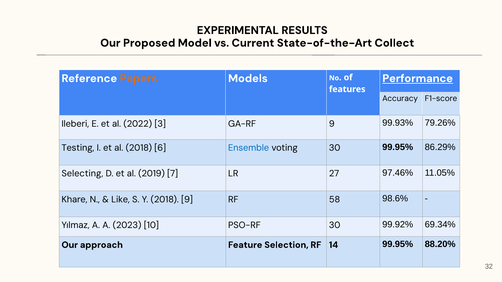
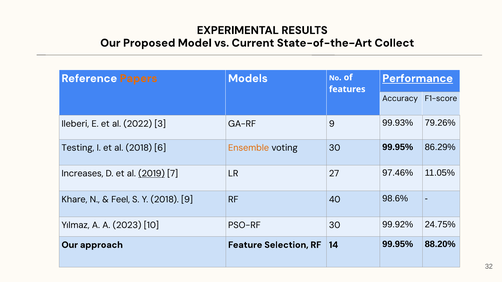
Ensemble colour: blue -> orange
Selecting: Selecting -> Increases
2019 underline: none -> present
Like: Like -> Feel
58: 58 -> 40
69.34%: 69.34% -> 24.75%
